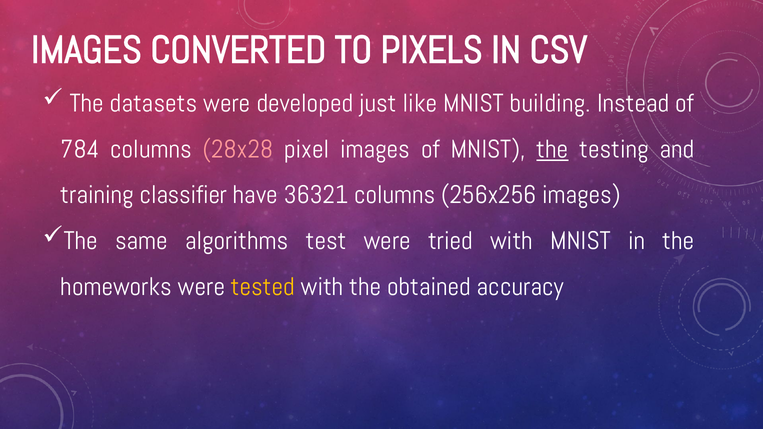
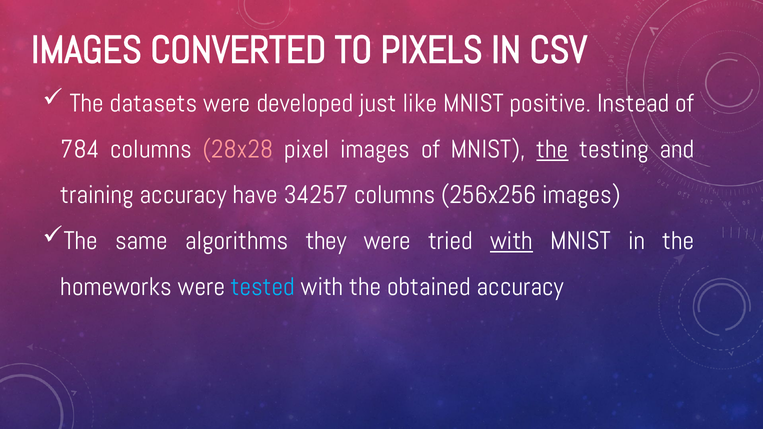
building: building -> positive
training classifier: classifier -> accuracy
36321: 36321 -> 34257
test: test -> they
with at (512, 241) underline: none -> present
tested colour: yellow -> light blue
